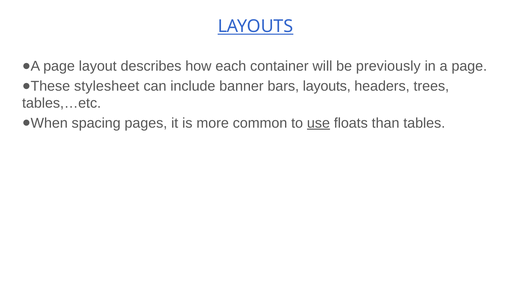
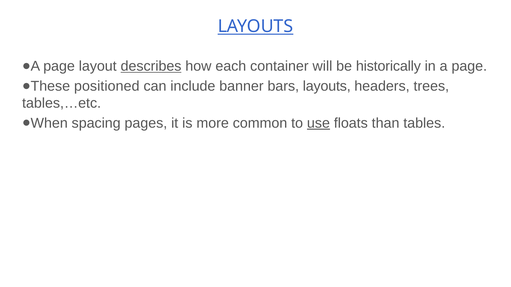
describes underline: none -> present
previously: previously -> historically
stylesheet: stylesheet -> positioned
